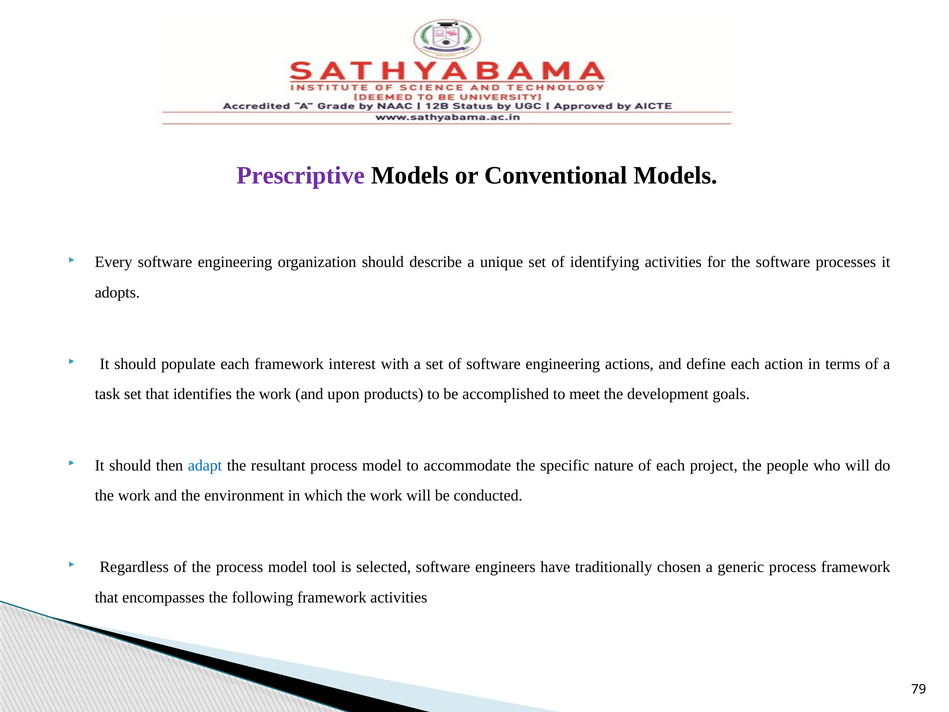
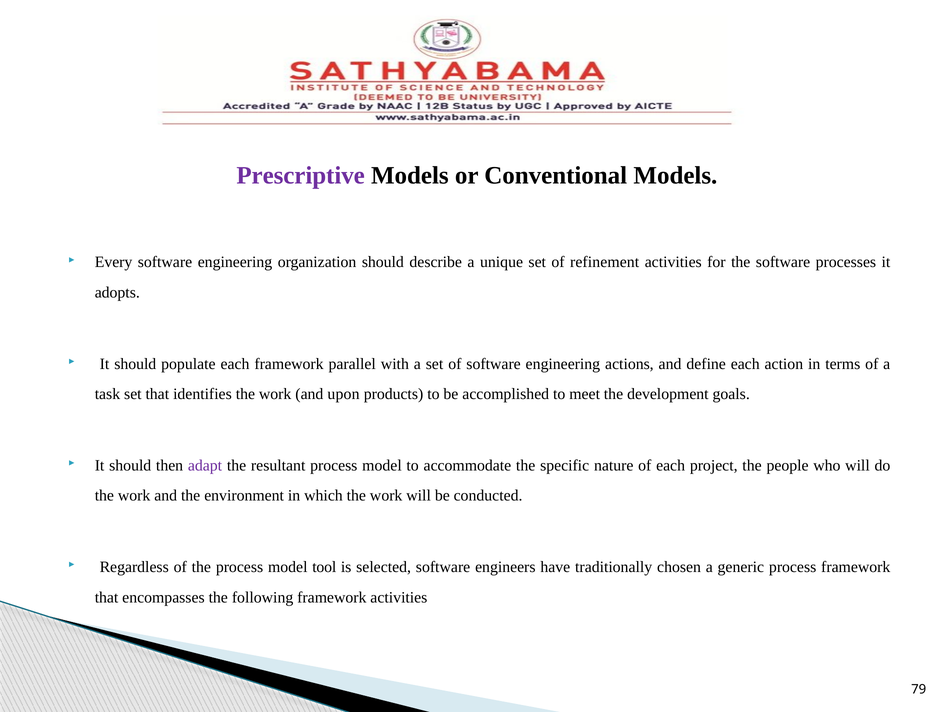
identifying: identifying -> refinement
interest: interest -> parallel
adapt colour: blue -> purple
